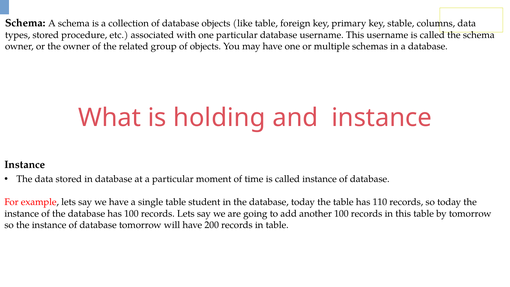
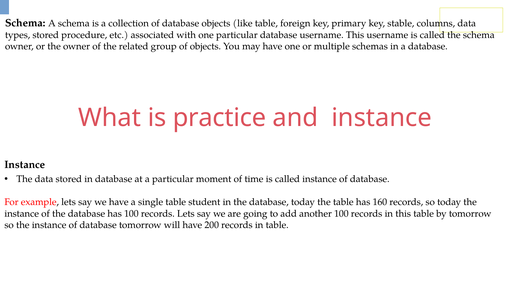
holding: holding -> practice
110: 110 -> 160
